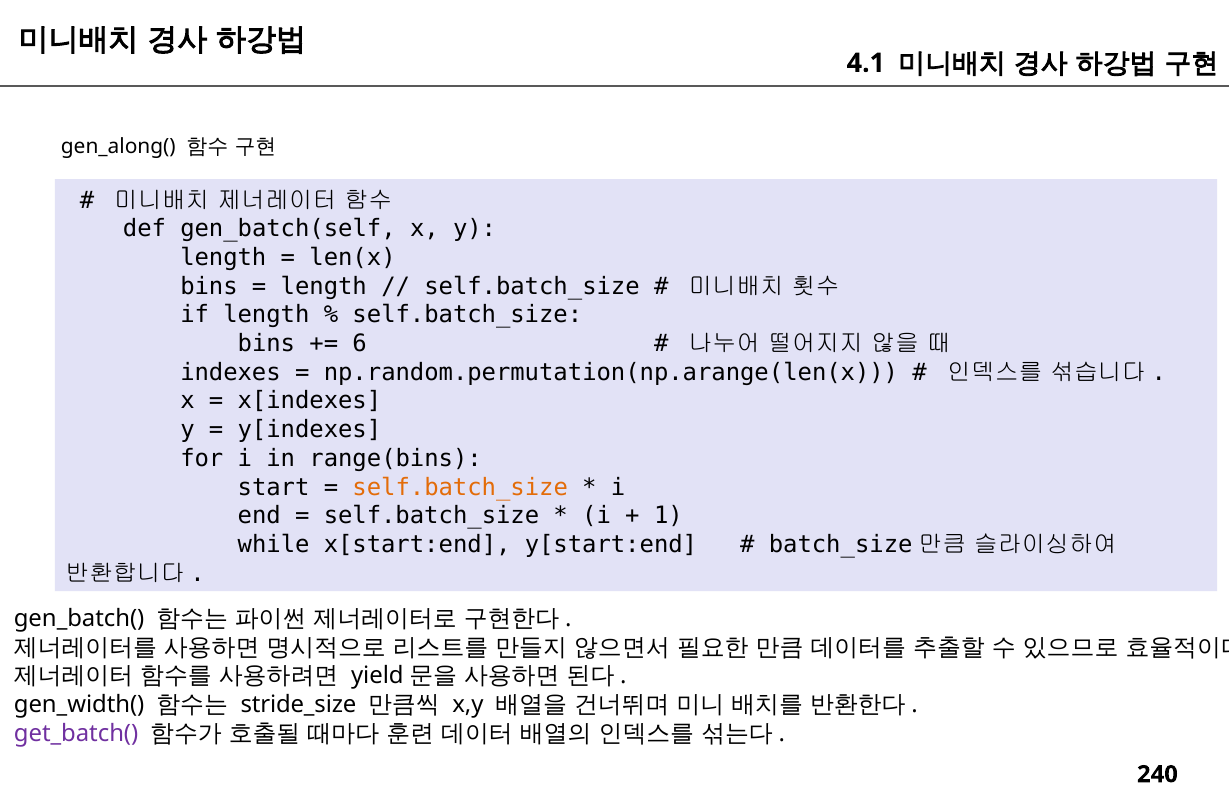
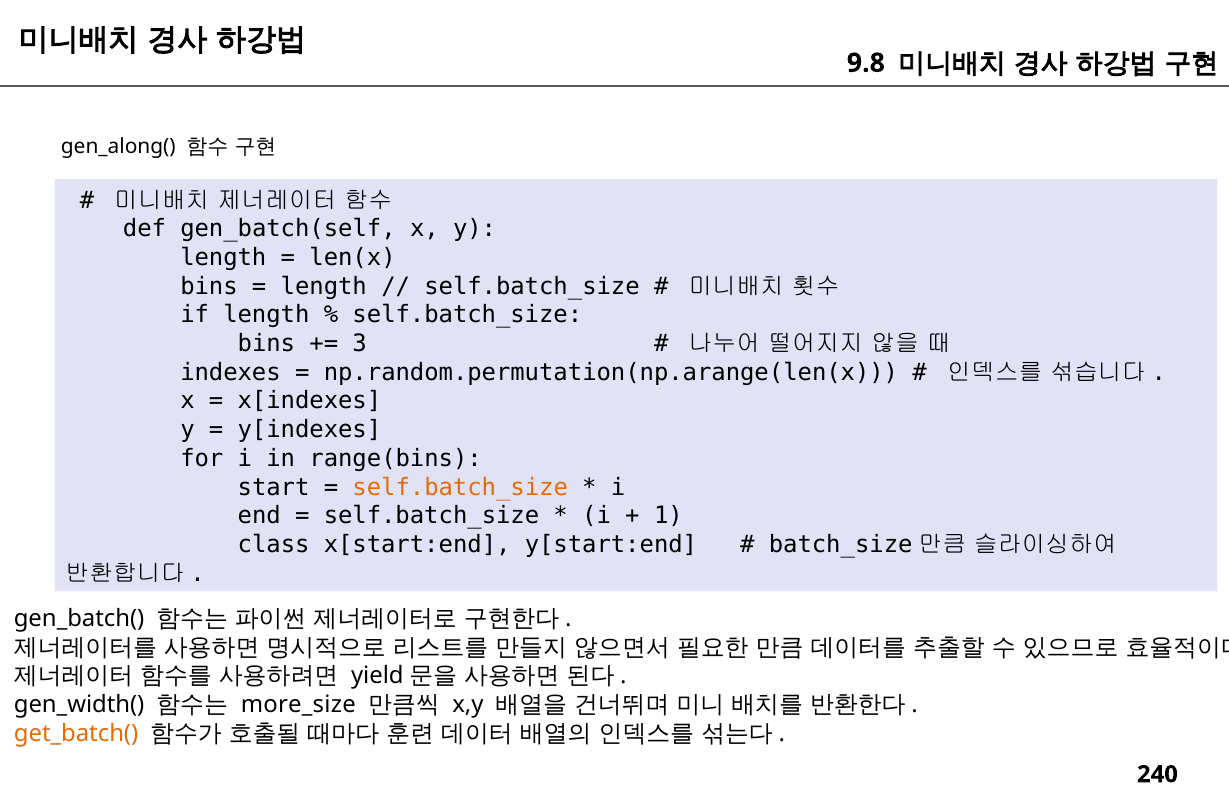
4.1: 4.1 -> 9.8
6: 6 -> 3
while: while -> class
stride_size: stride_size -> more_size
get_batch( colour: purple -> orange
